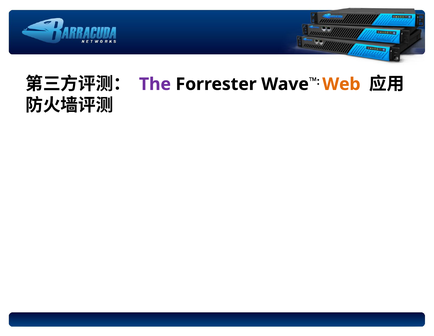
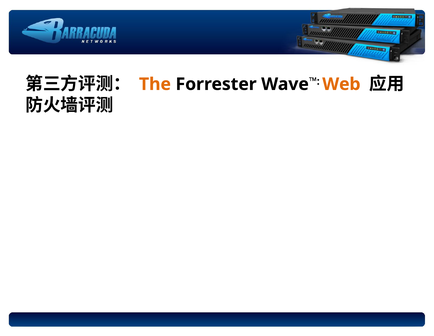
The colour: purple -> orange
